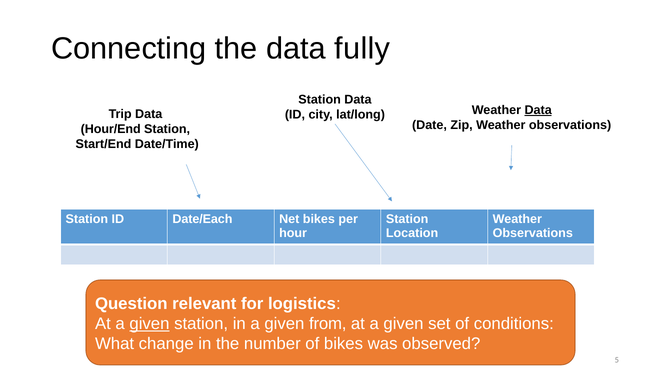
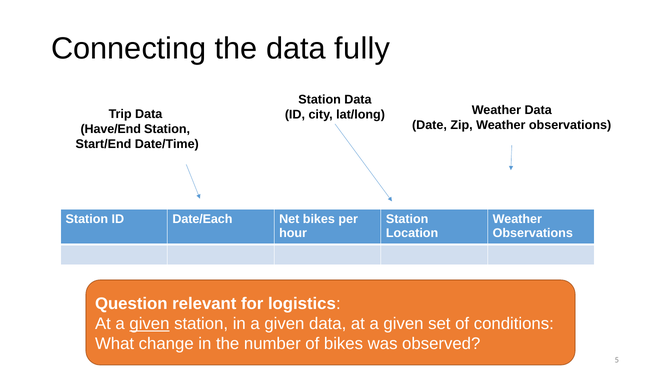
Data at (538, 110) underline: present -> none
Hour/End: Hour/End -> Have/End
given from: from -> data
